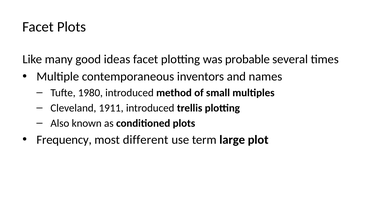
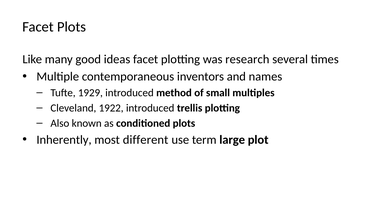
probable: probable -> research
1980: 1980 -> 1929
1911: 1911 -> 1922
Frequency: Frequency -> Inherently
